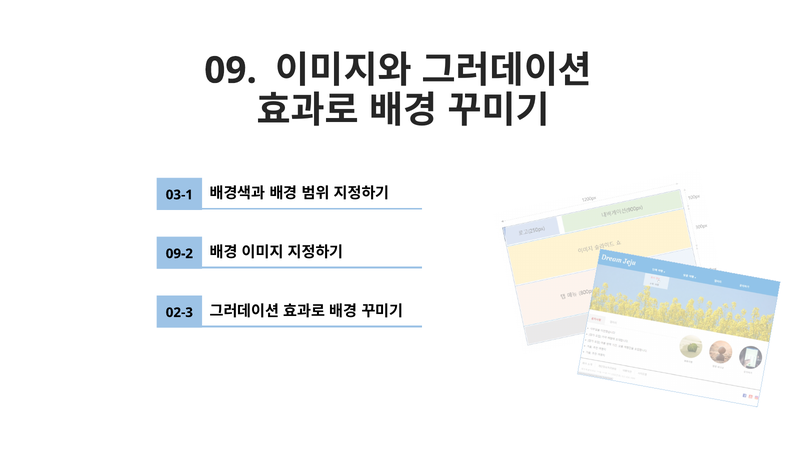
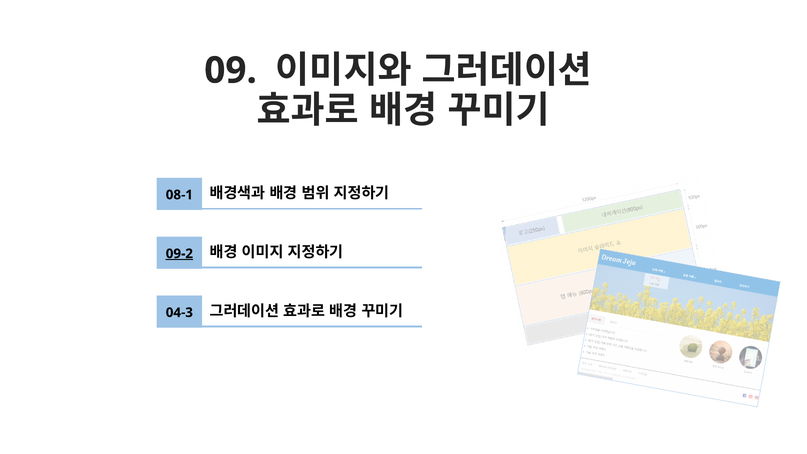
03-1: 03-1 -> 08-1
09-2 underline: none -> present
02-3: 02-3 -> 04-3
